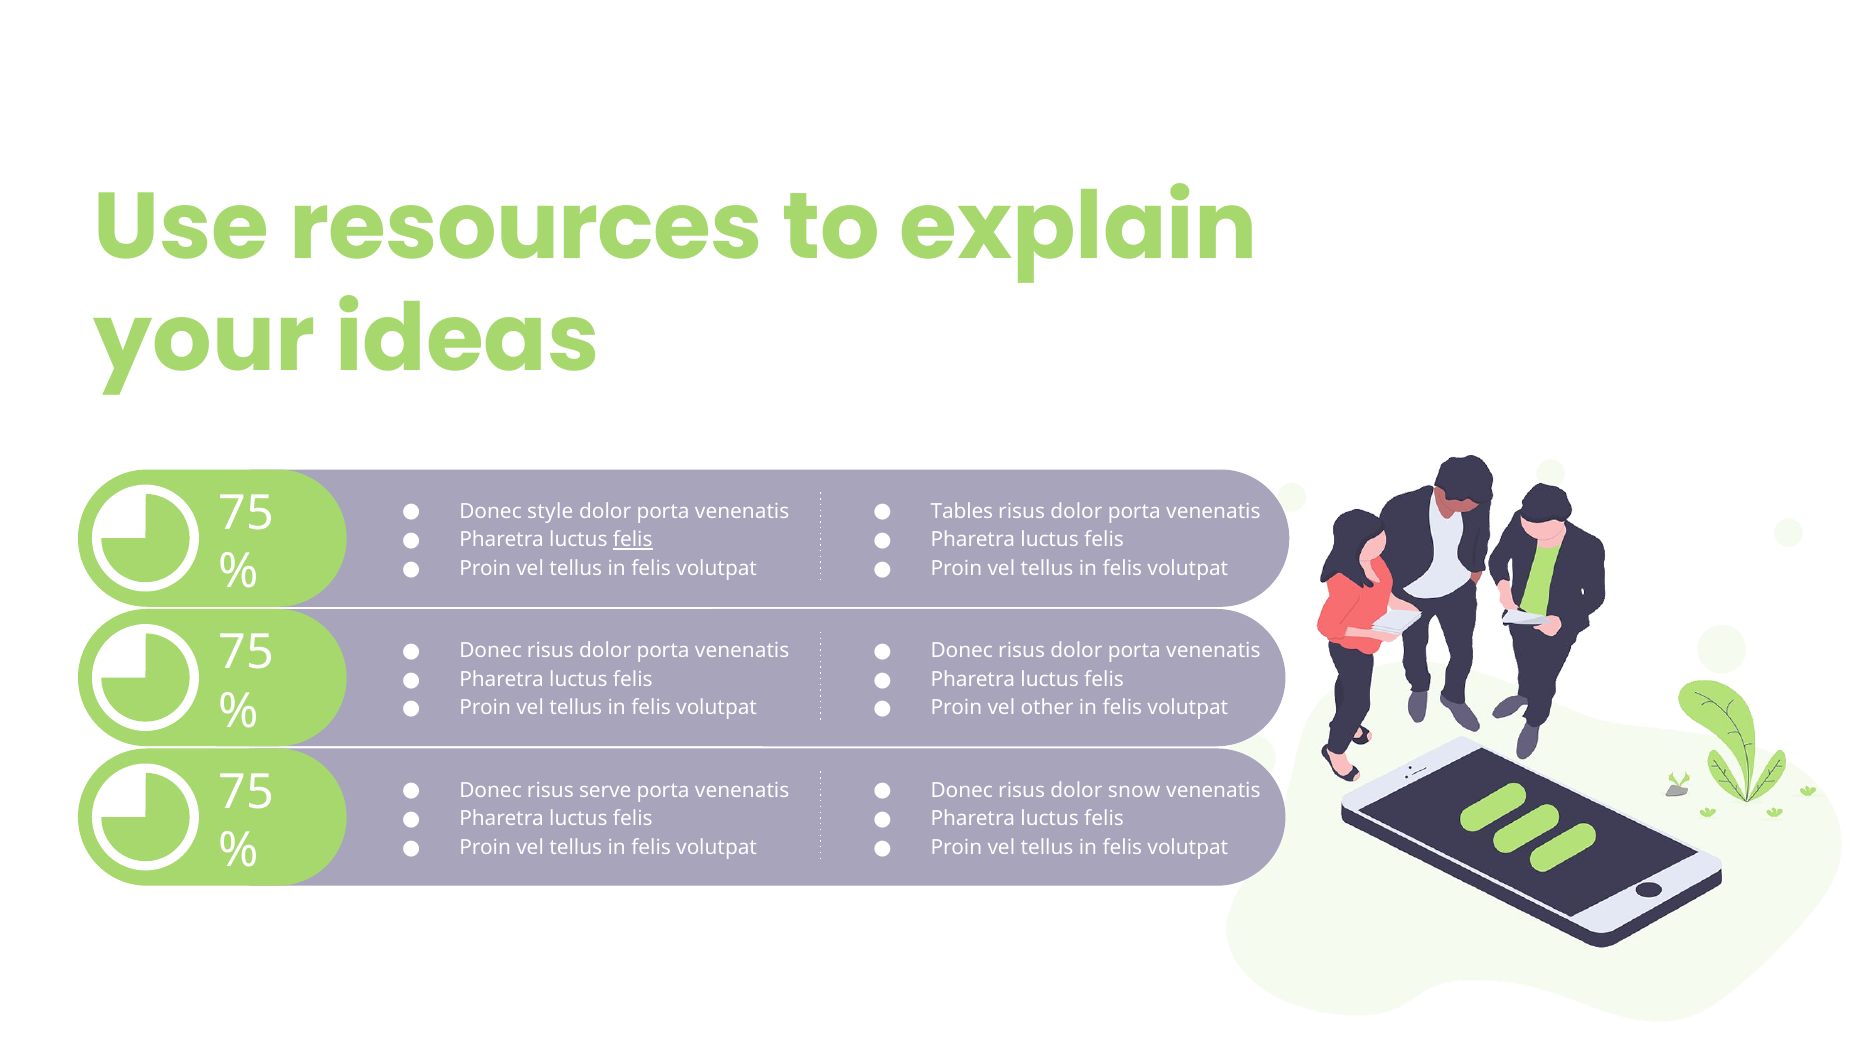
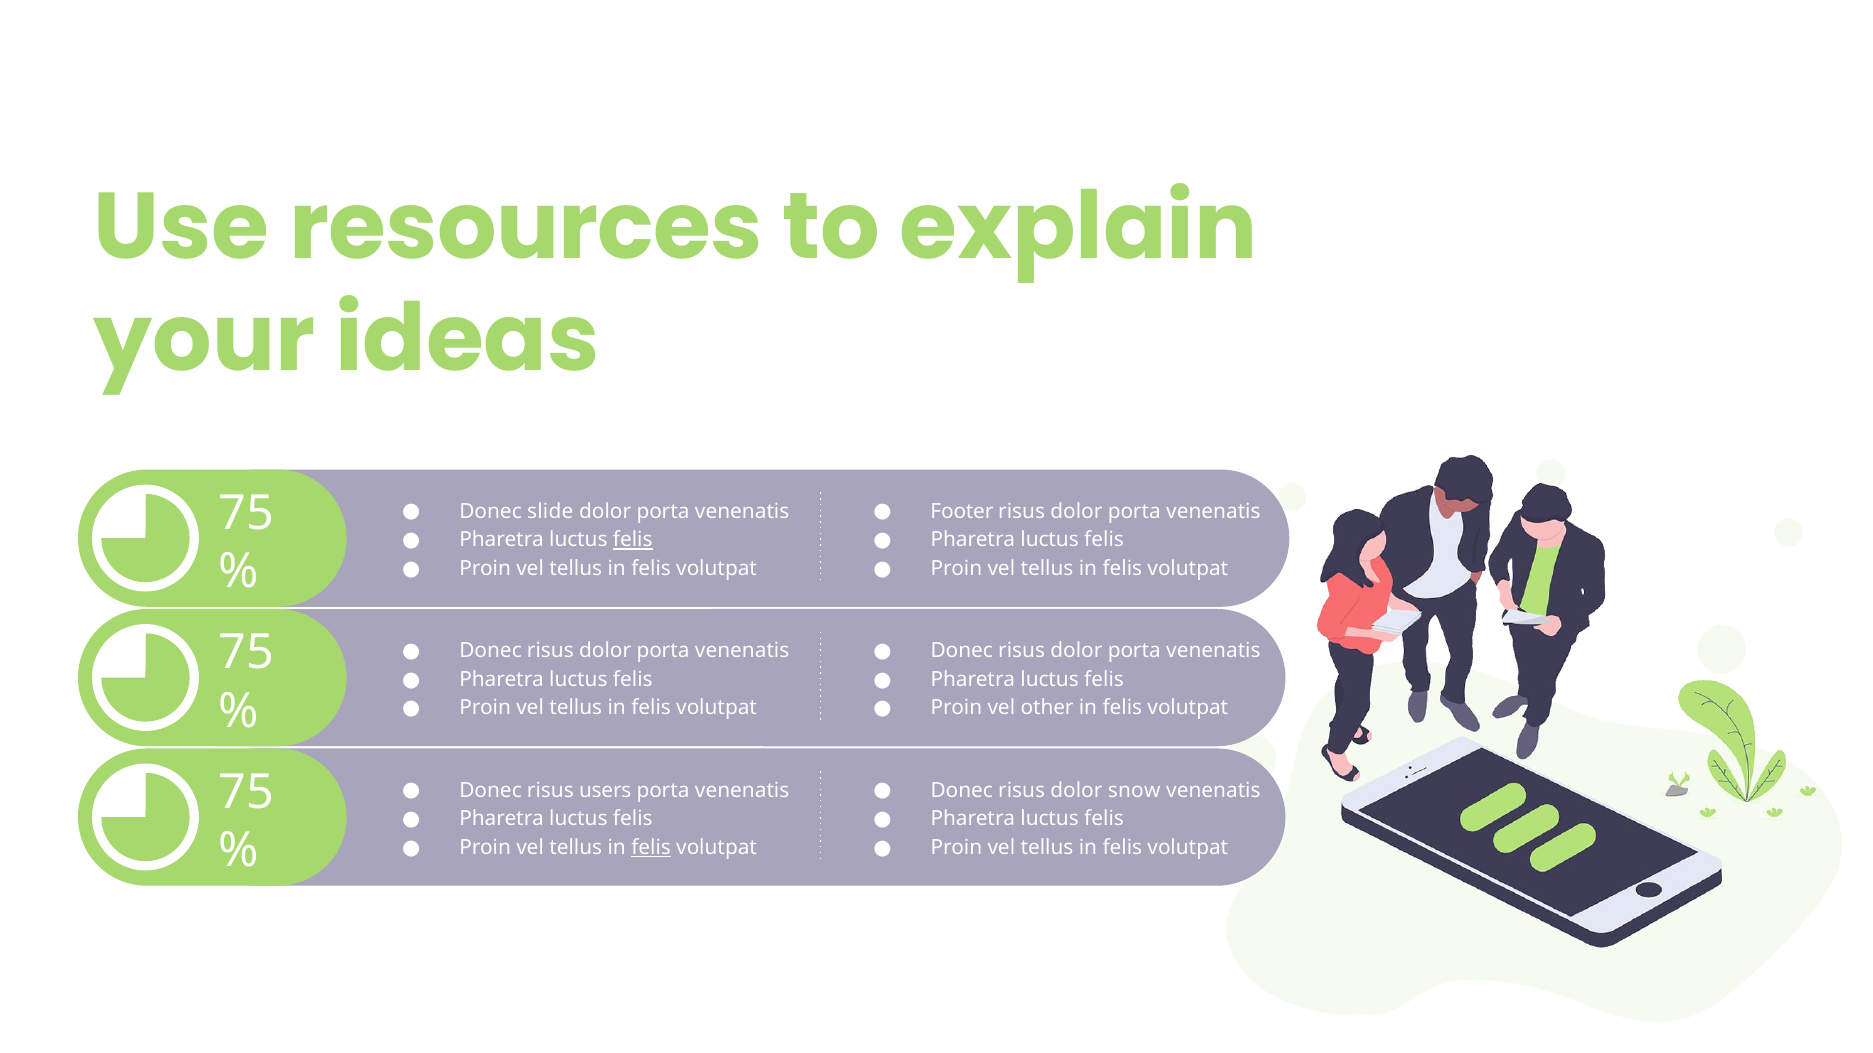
style: style -> slide
Tables: Tables -> Footer
serve: serve -> users
felis at (651, 848) underline: none -> present
